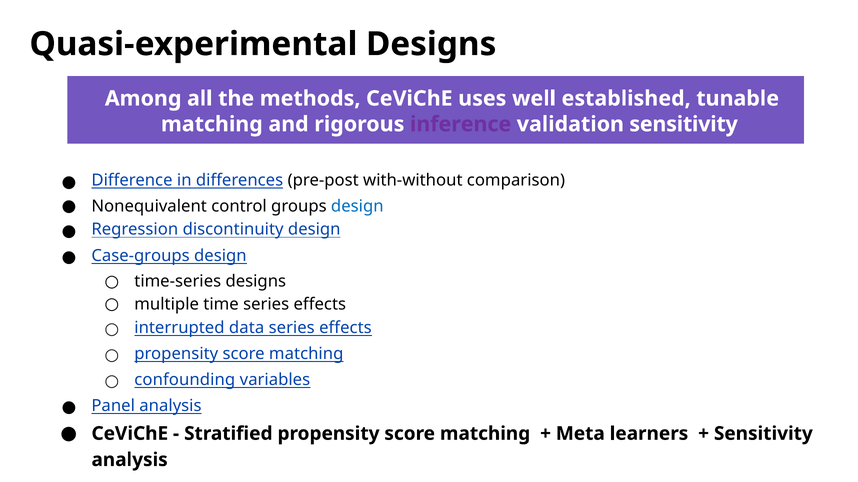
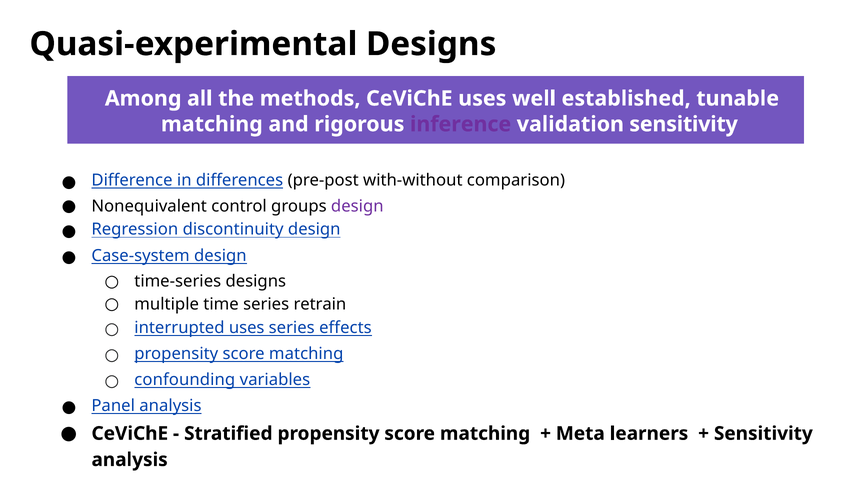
design at (357, 206) colour: blue -> purple
Case-groups: Case-groups -> Case-system
time series effects: effects -> retrain
interrupted data: data -> uses
